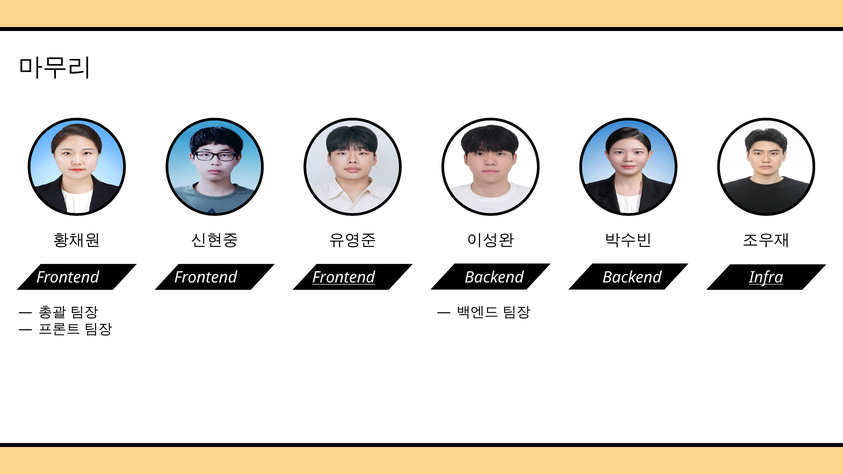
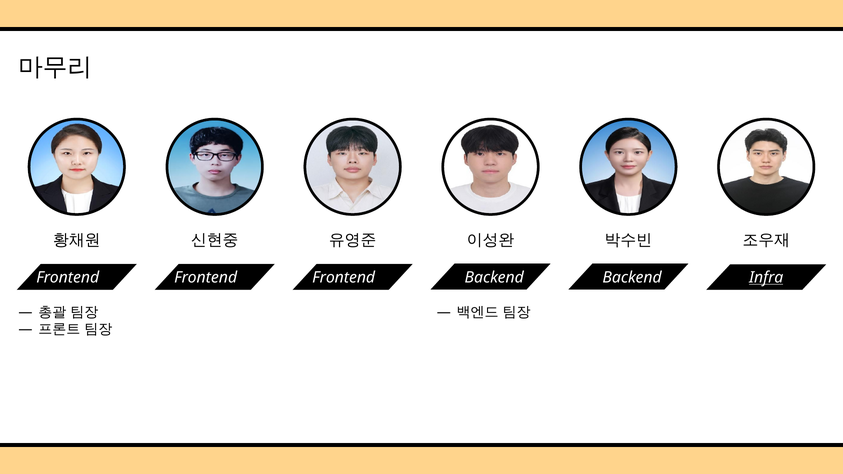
Frontend at (344, 278) underline: present -> none
